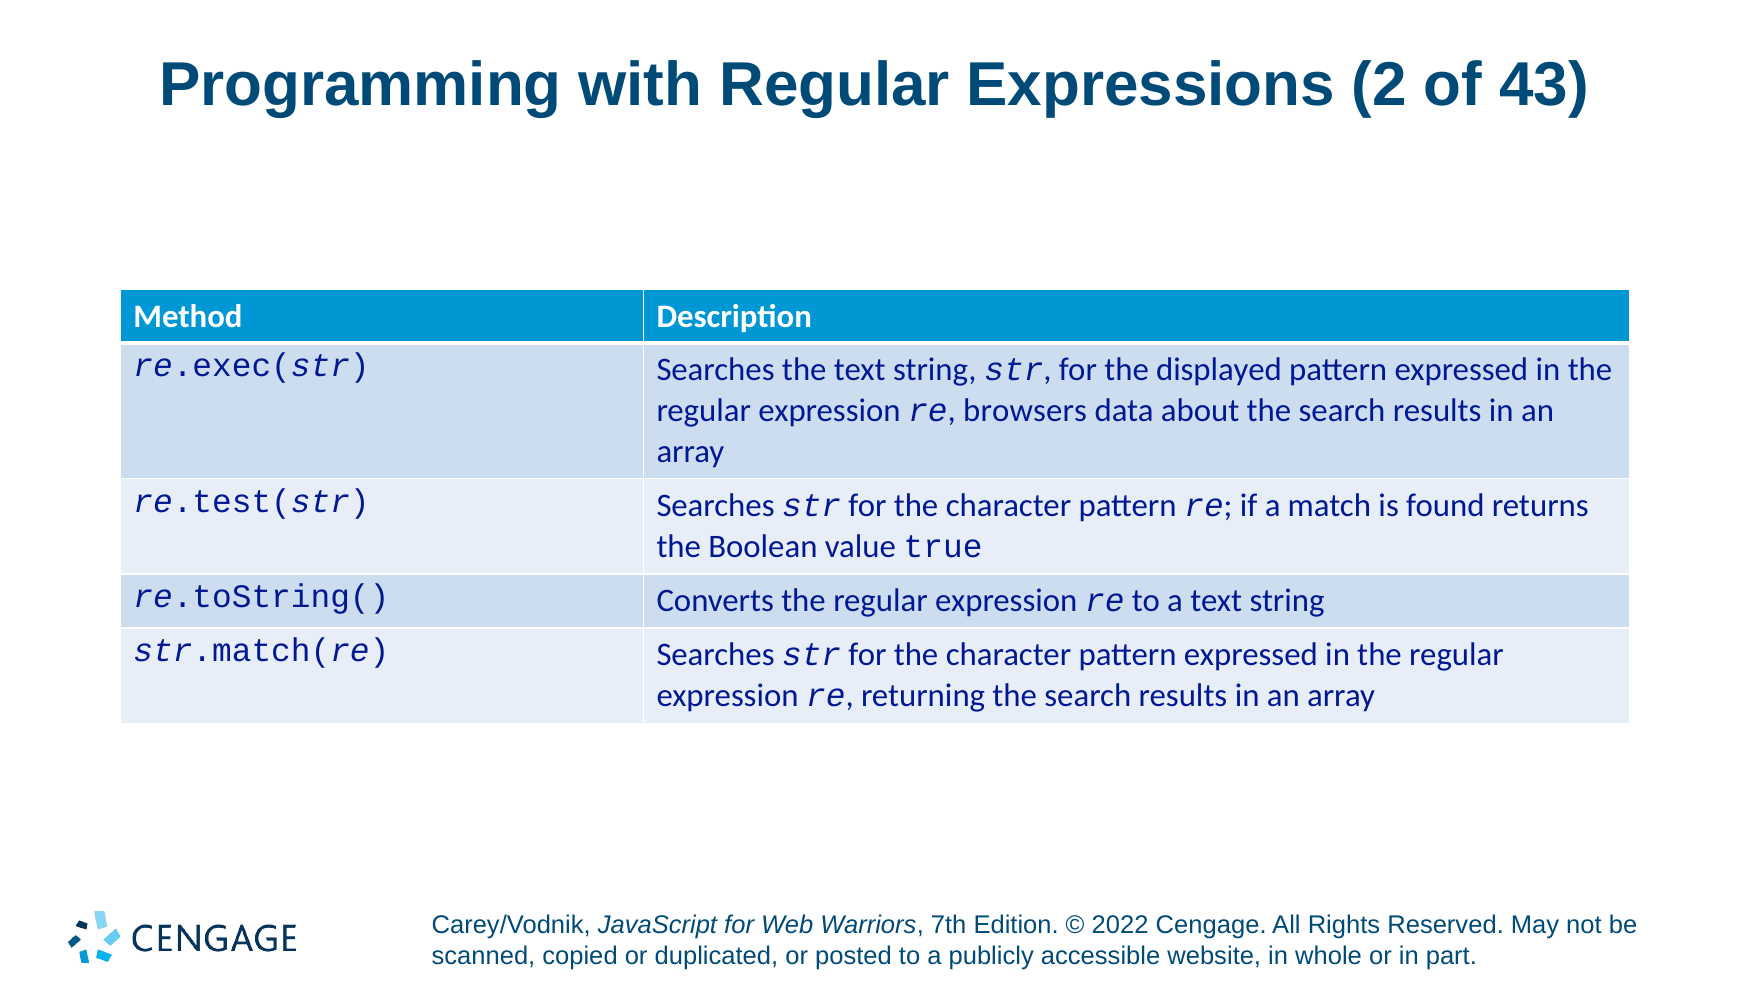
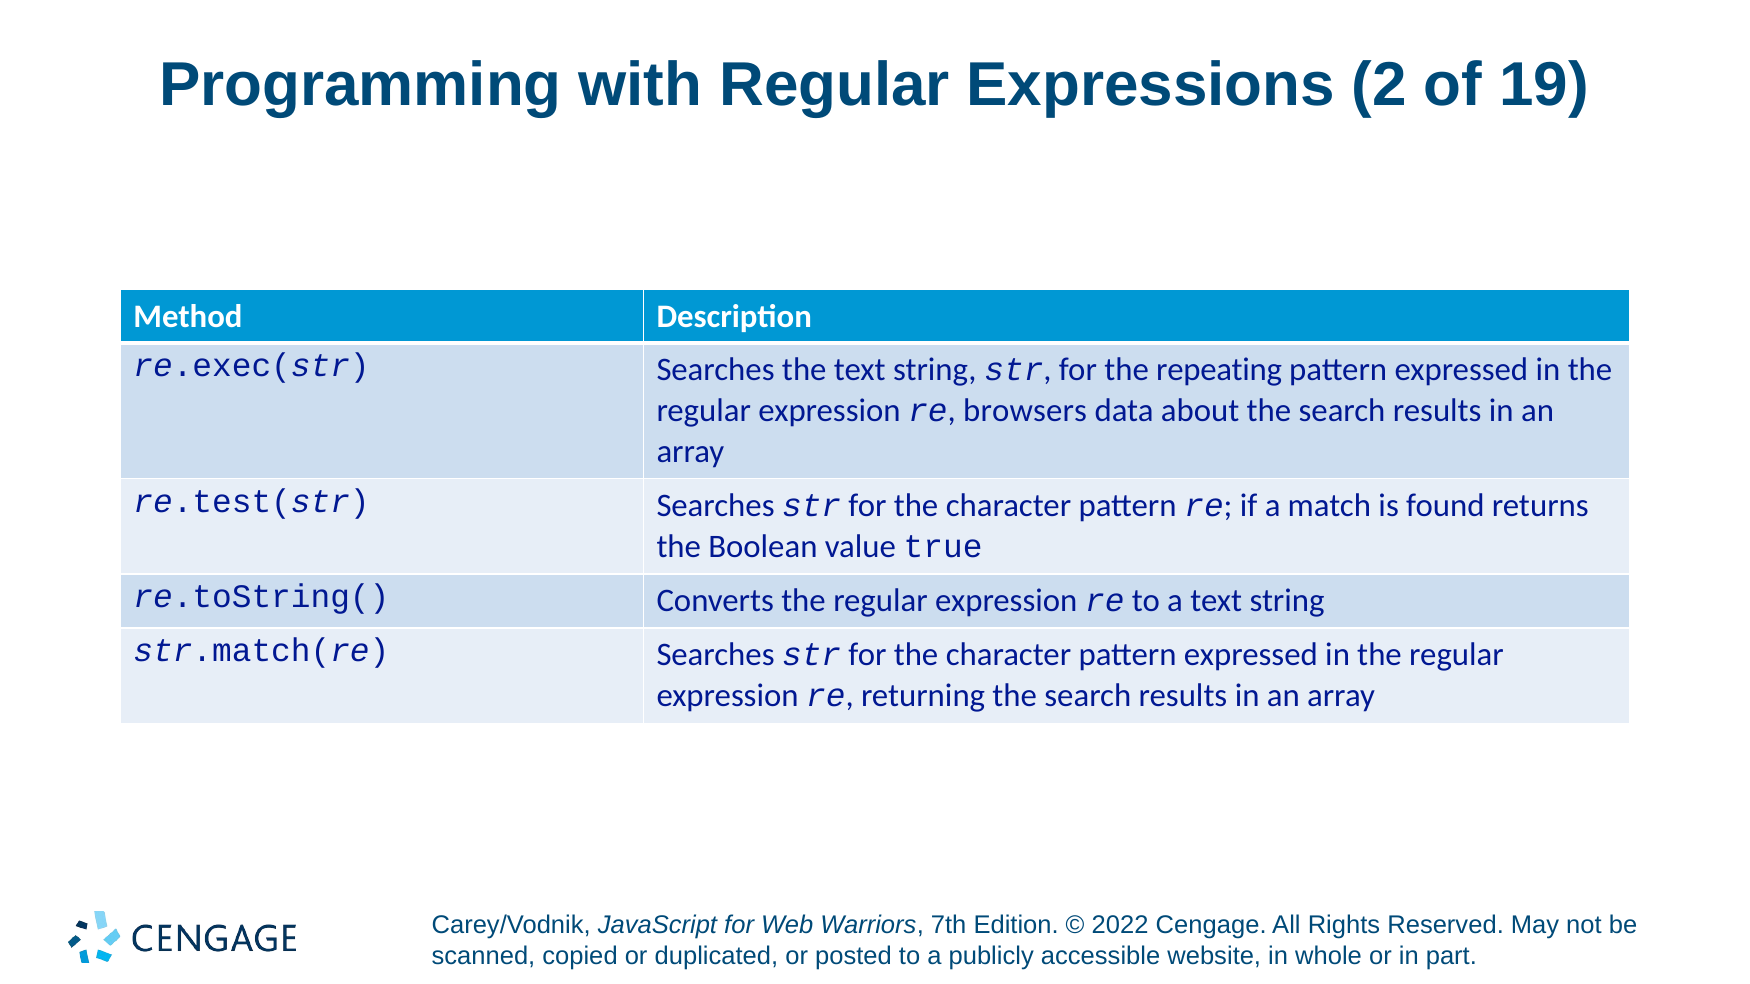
43: 43 -> 19
displayed: displayed -> repeating
